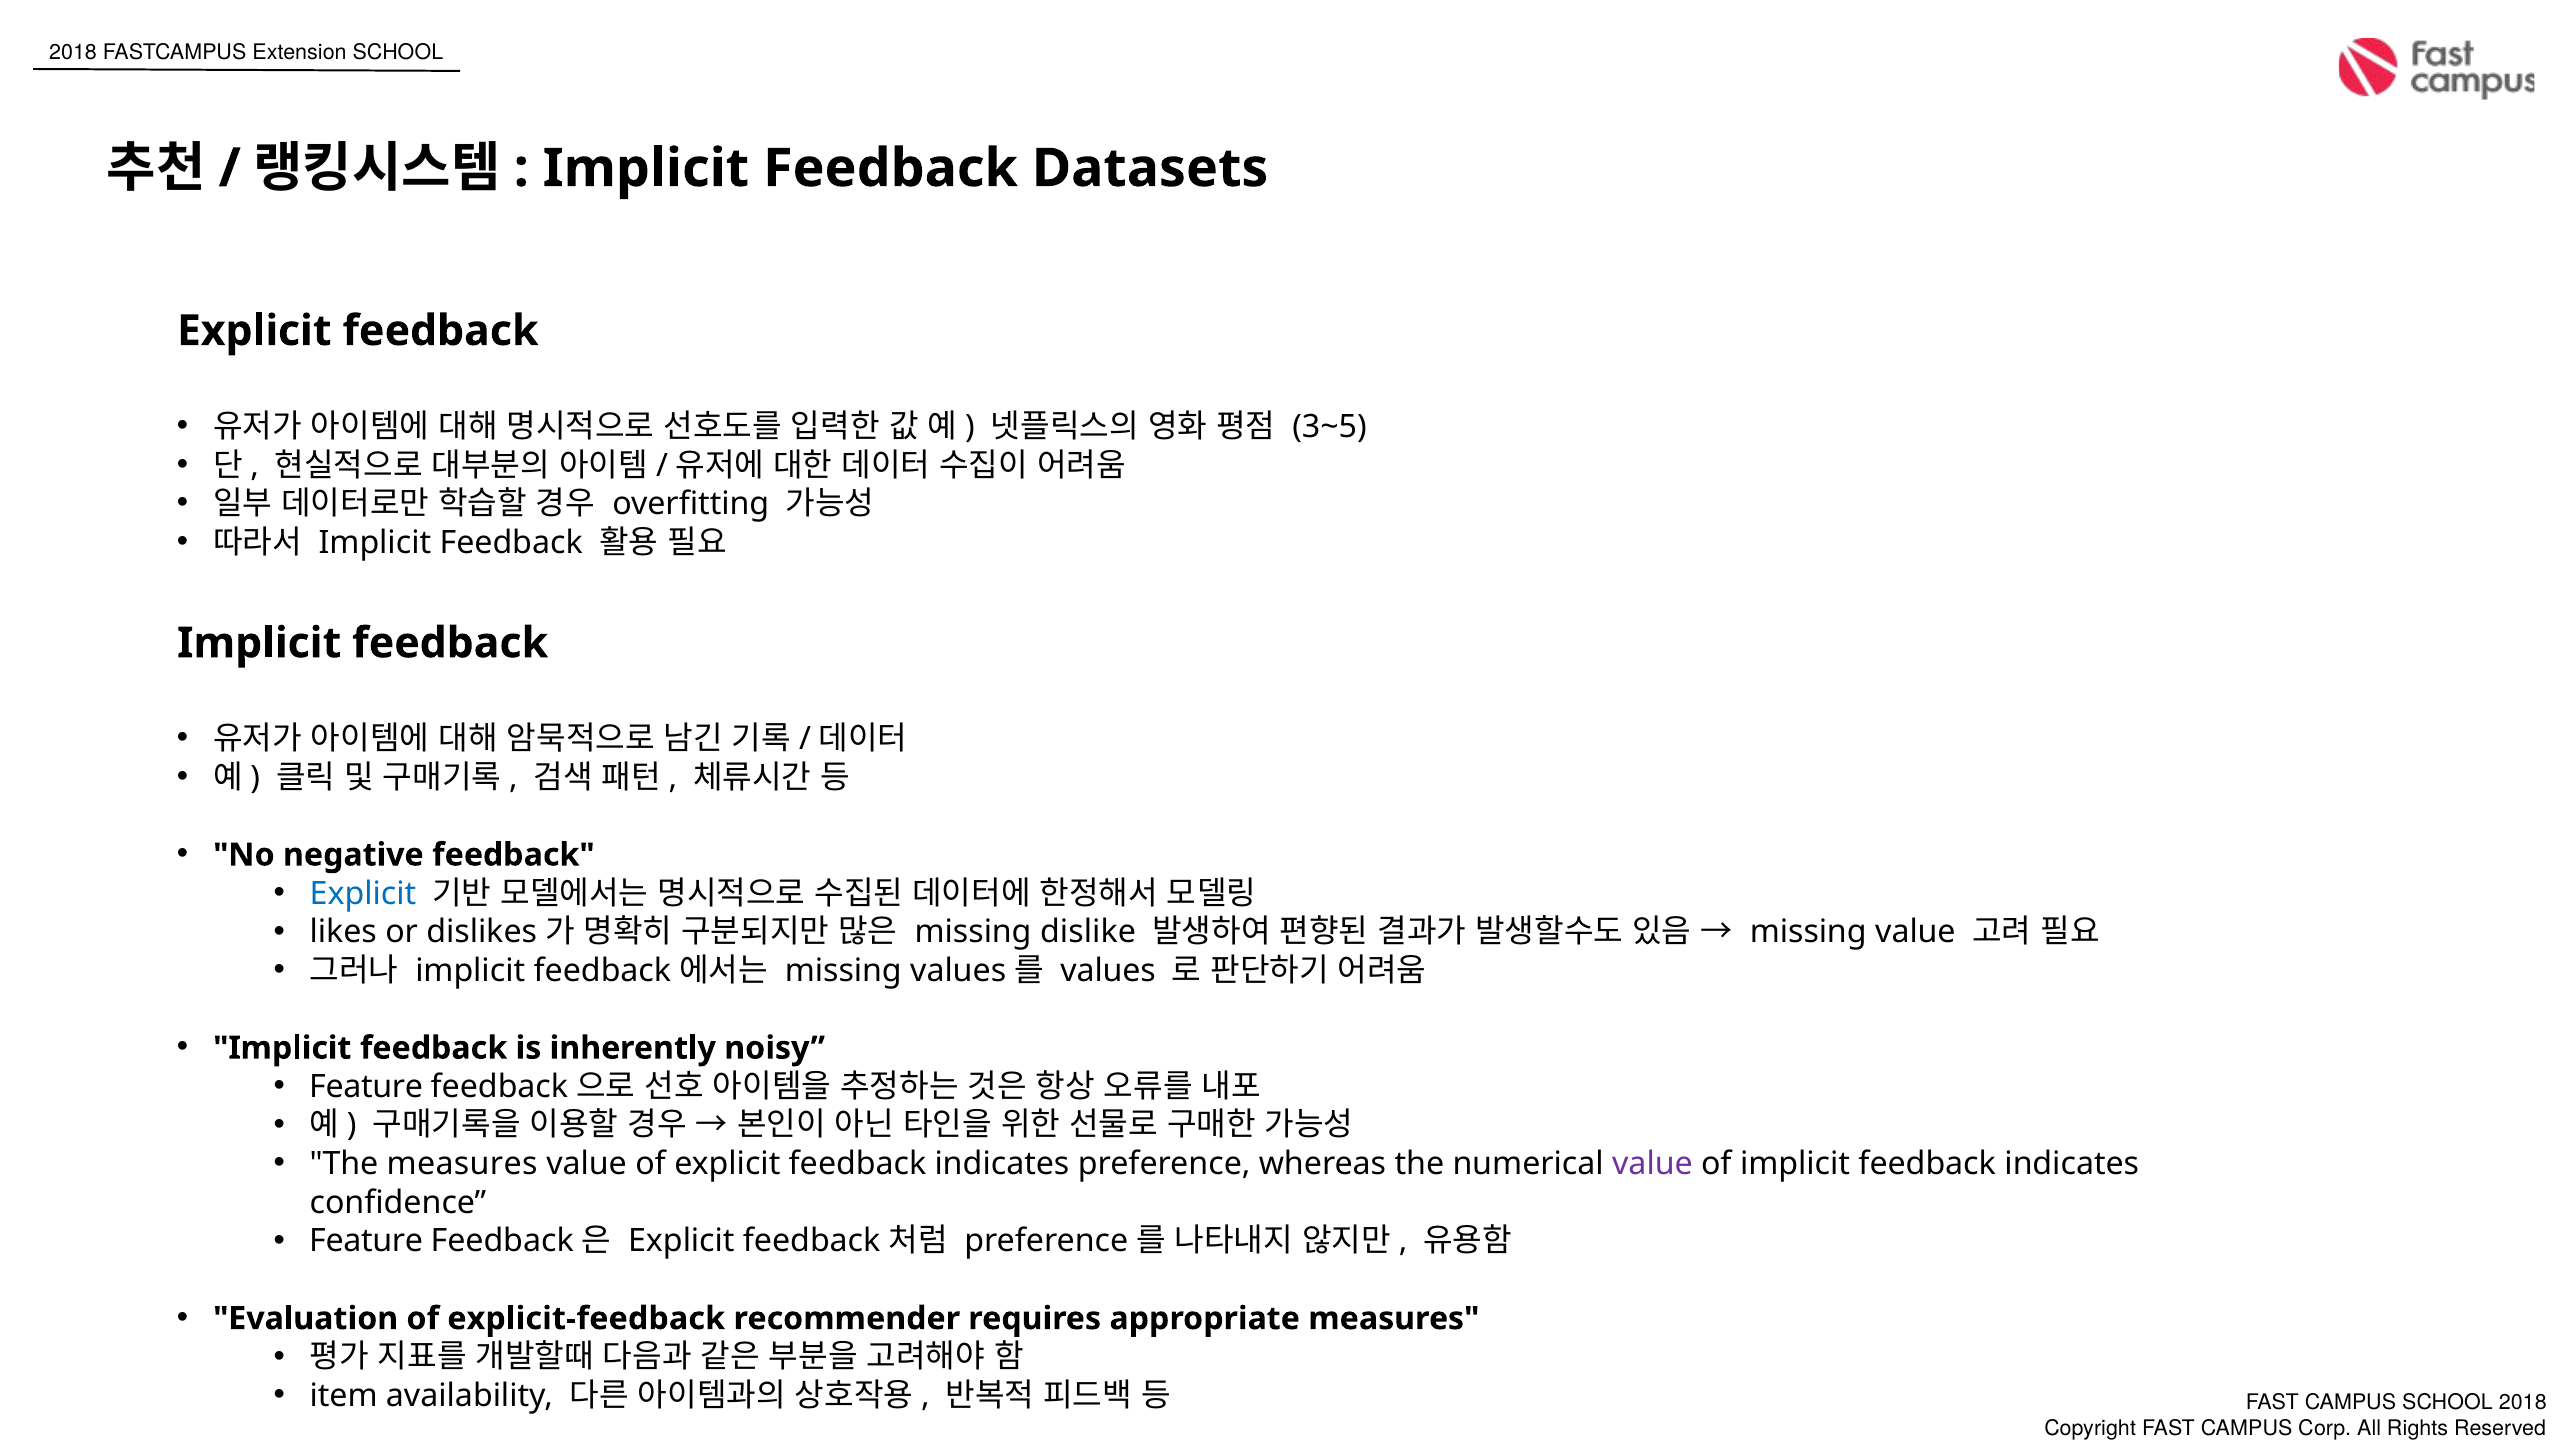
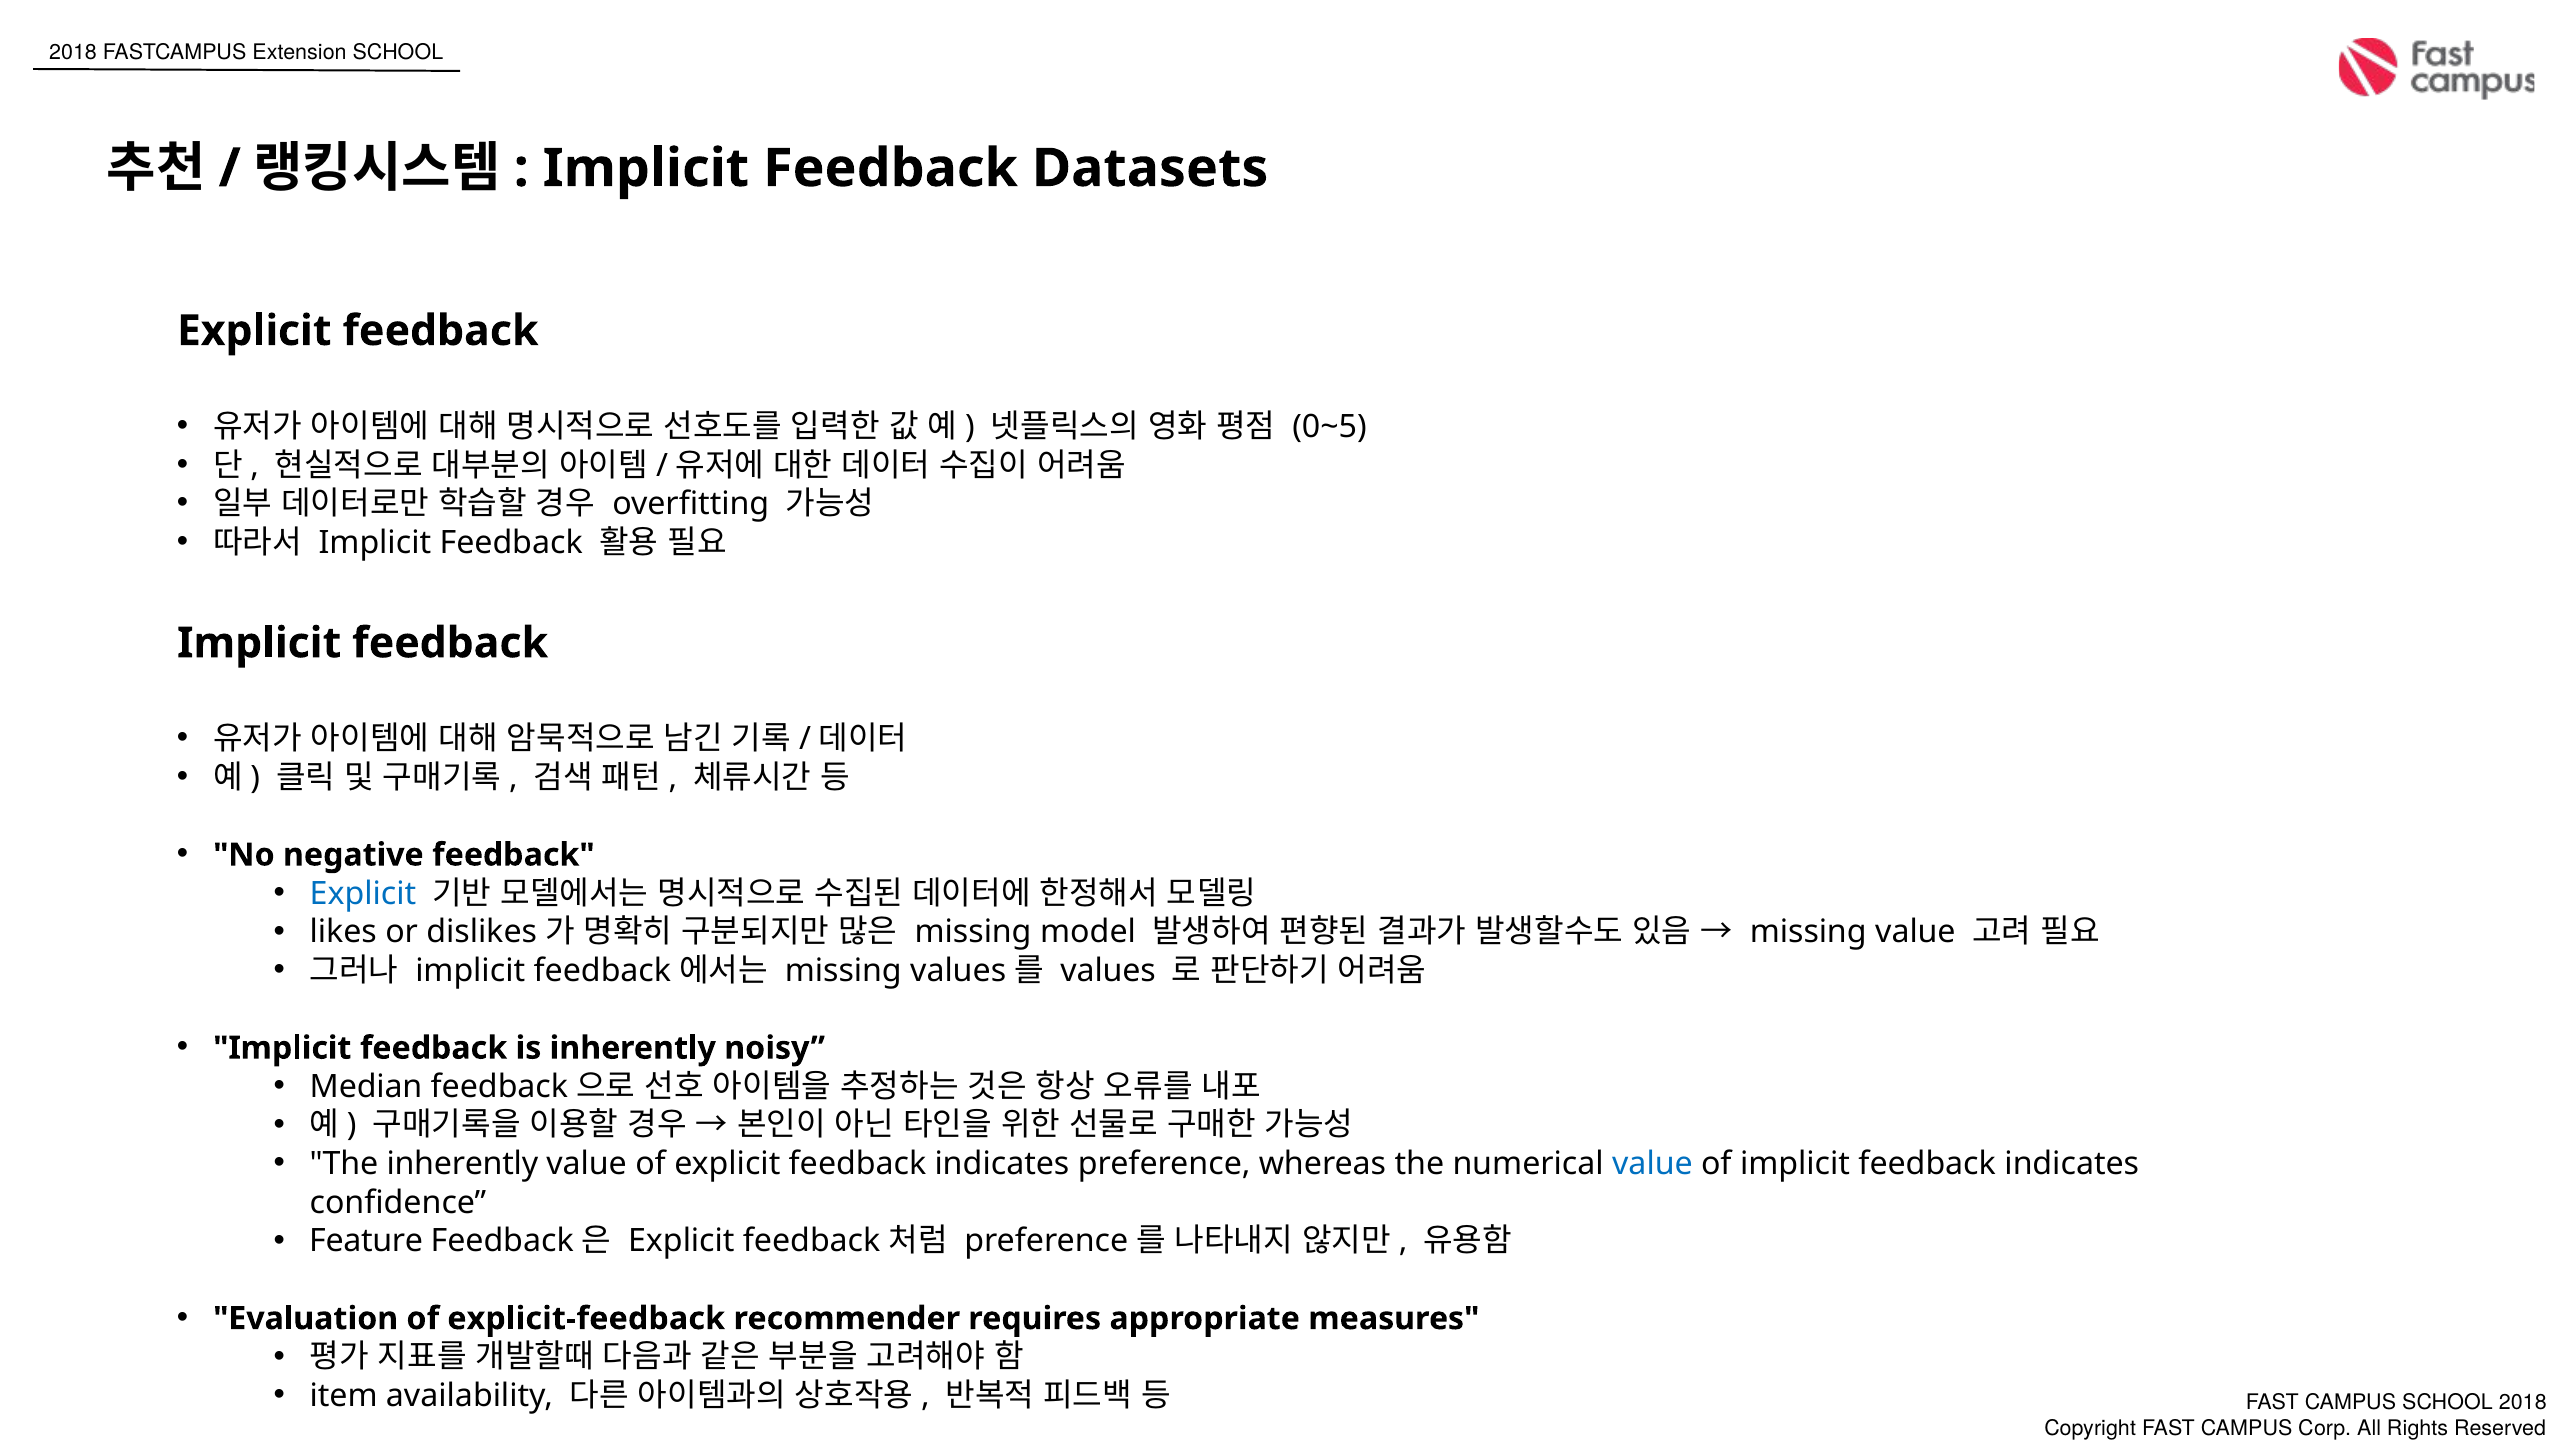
3~5: 3~5 -> 0~5
dislike: dislike -> model
Feature at (366, 1087): Feature -> Median
The measures: measures -> inherently
value at (1653, 1164) colour: purple -> blue
